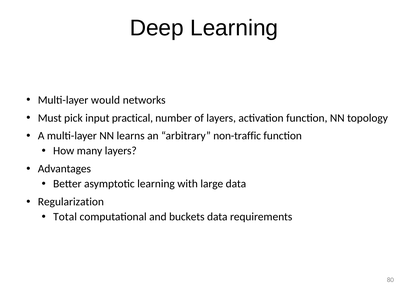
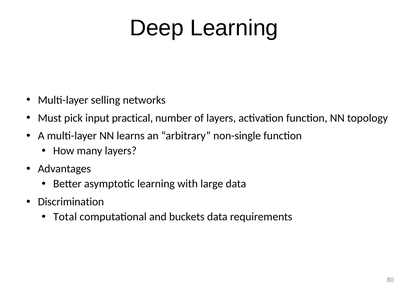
would: would -> selling
non-traffic: non-traffic -> non-single
Regularization: Regularization -> Discrimination
